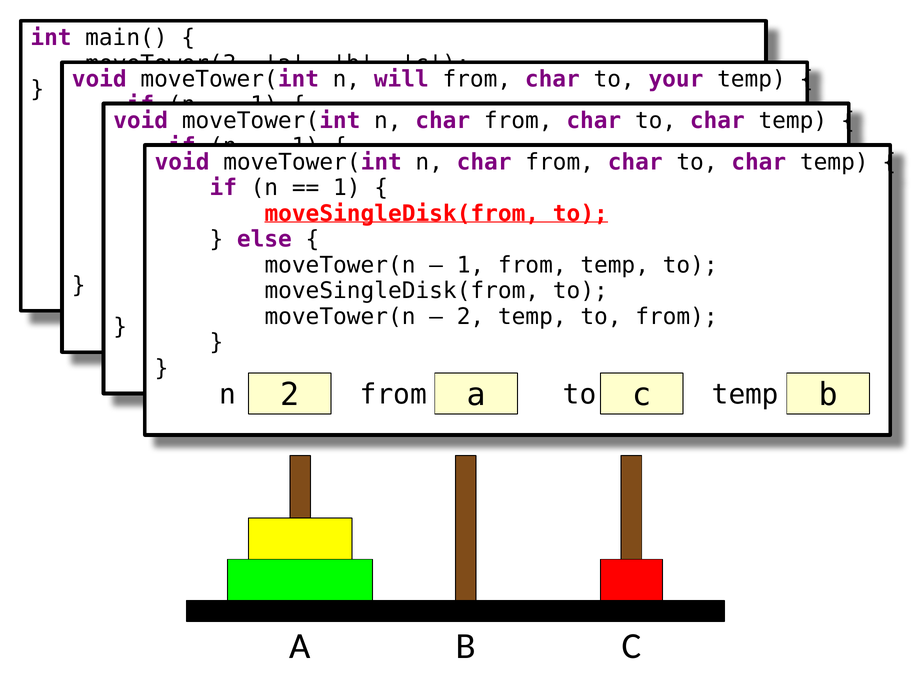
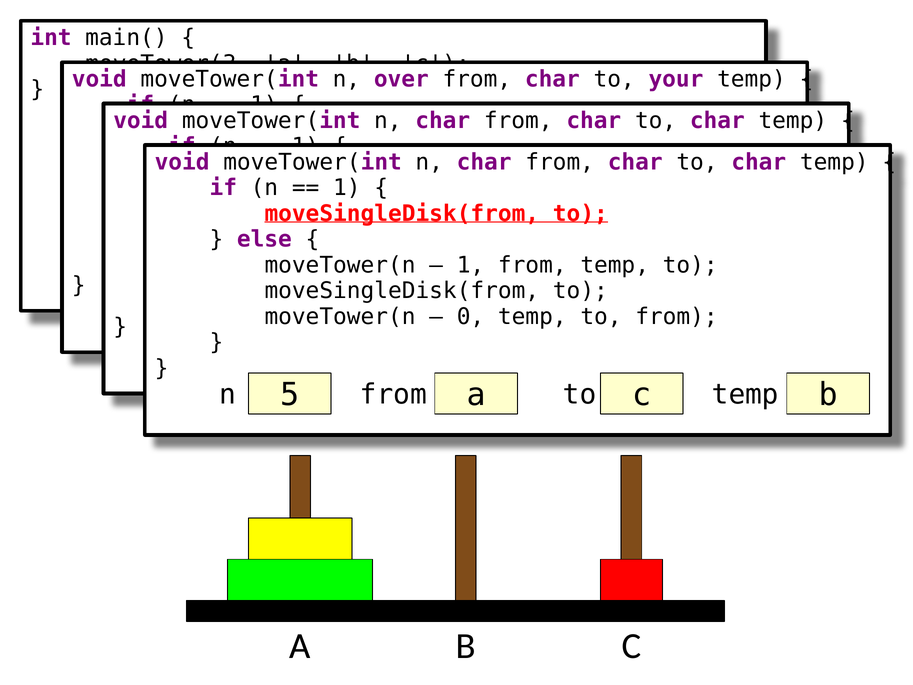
will: will -> over
2 at (470, 316): 2 -> 0
2 at (290, 395): 2 -> 5
